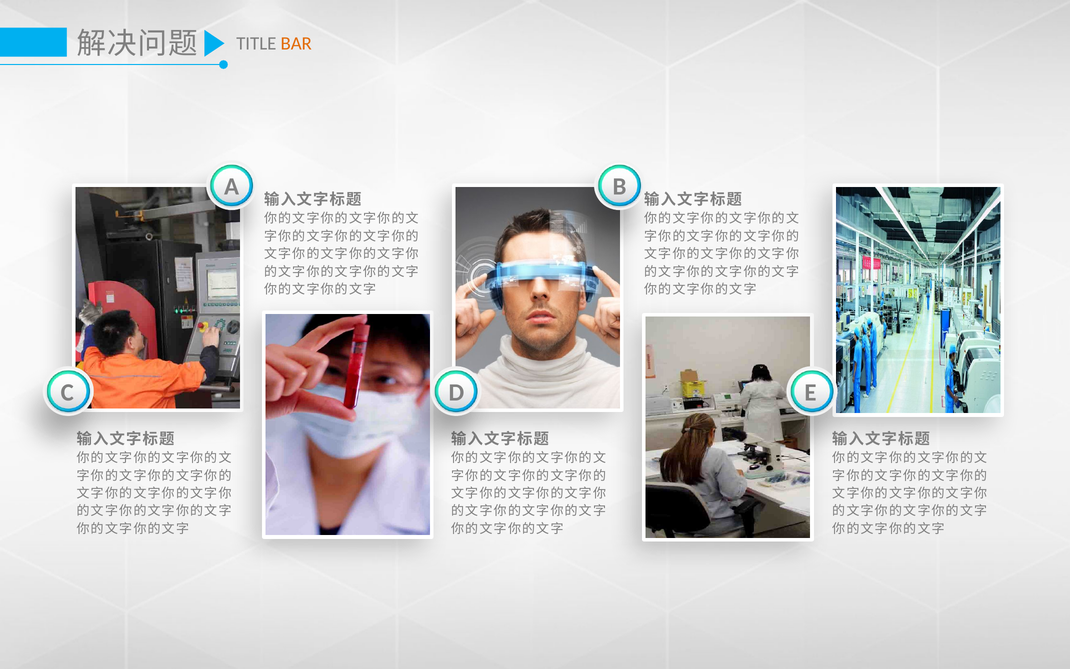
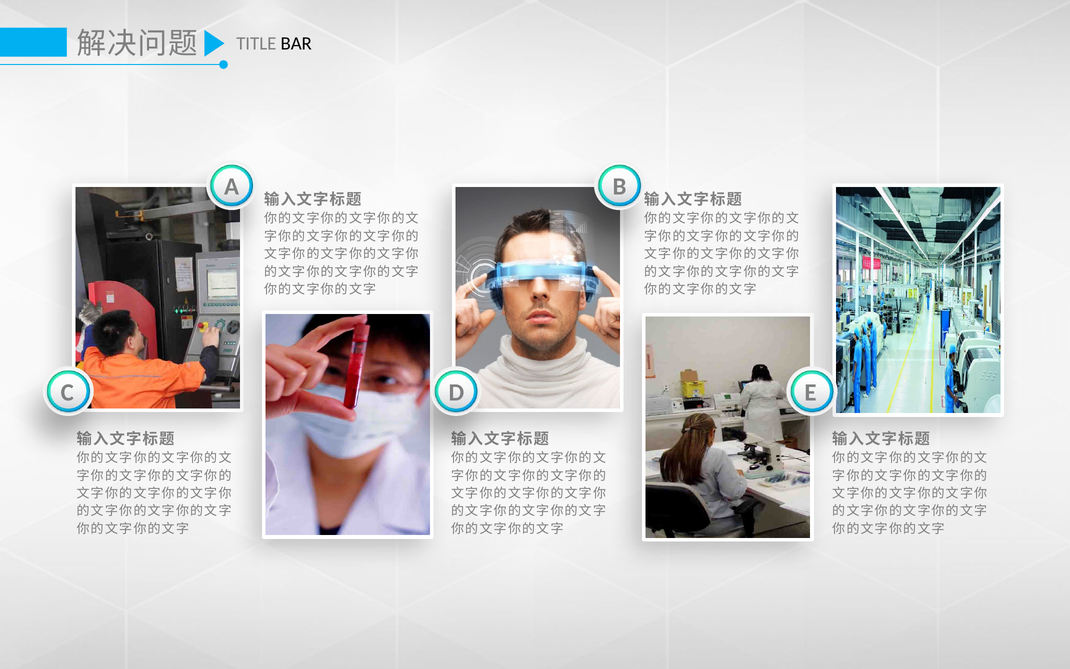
BAR colour: orange -> black
